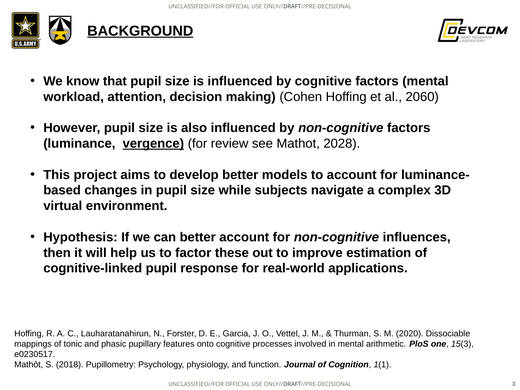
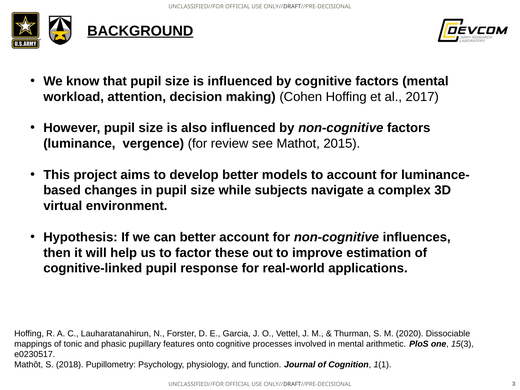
2060: 2060 -> 2017
vergence underline: present -> none
2028: 2028 -> 2015
